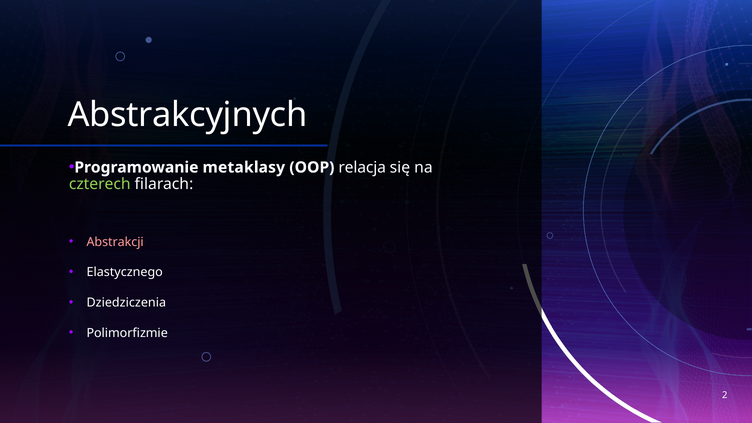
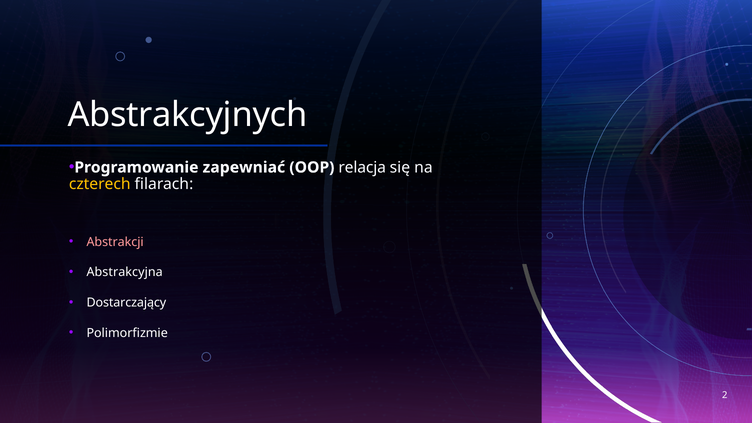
metaklasy: metaklasy -> zapewniać
czterech colour: light green -> yellow
Elastycznego: Elastycznego -> Abstrakcyjna
Dziedziczenia: Dziedziczenia -> Dostarczający
